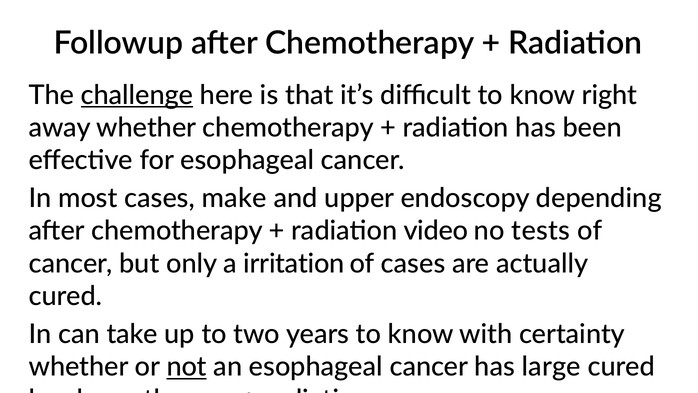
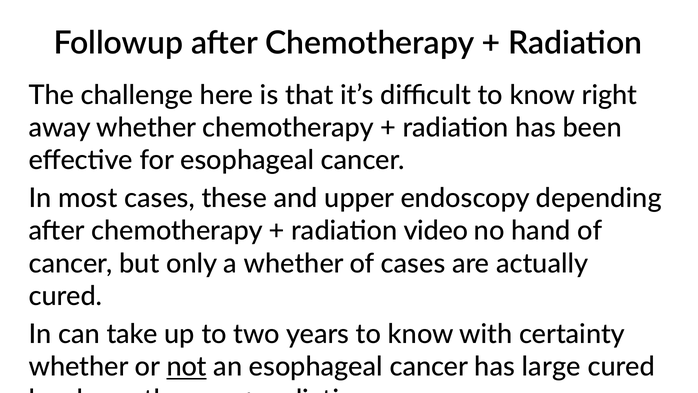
challenge underline: present -> none
make: make -> these
tests: tests -> hand
a irritation: irritation -> whether
